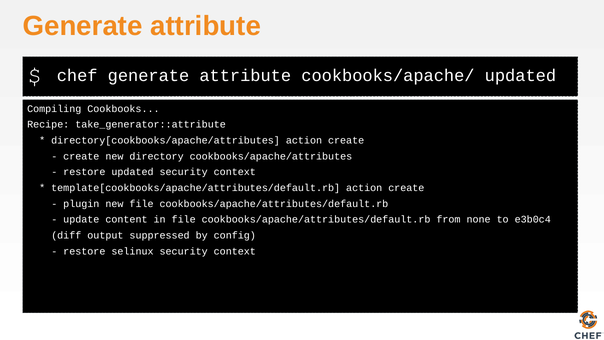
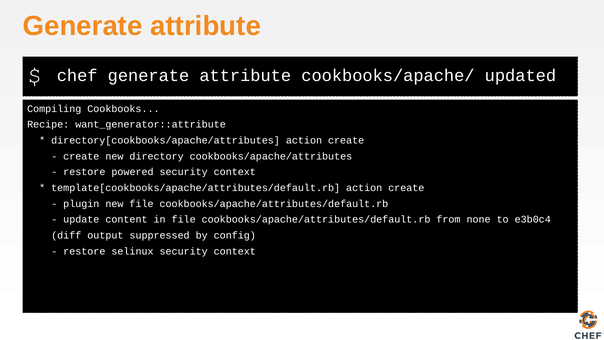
take_generator::attribute: take_generator::attribute -> want_generator::attribute
restore updated: updated -> powered
